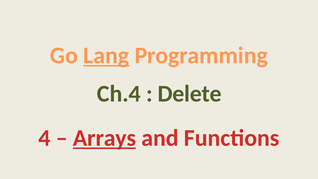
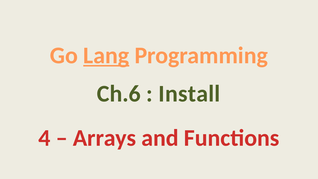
Ch.4: Ch.4 -> Ch.6
Delete: Delete -> Install
Arrays underline: present -> none
